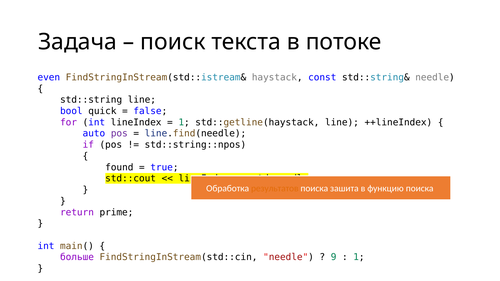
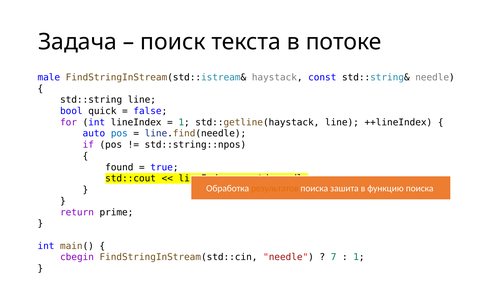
even: even -> male
pos at (119, 134) colour: purple -> blue
больше: больше -> cbegin
9: 9 -> 7
